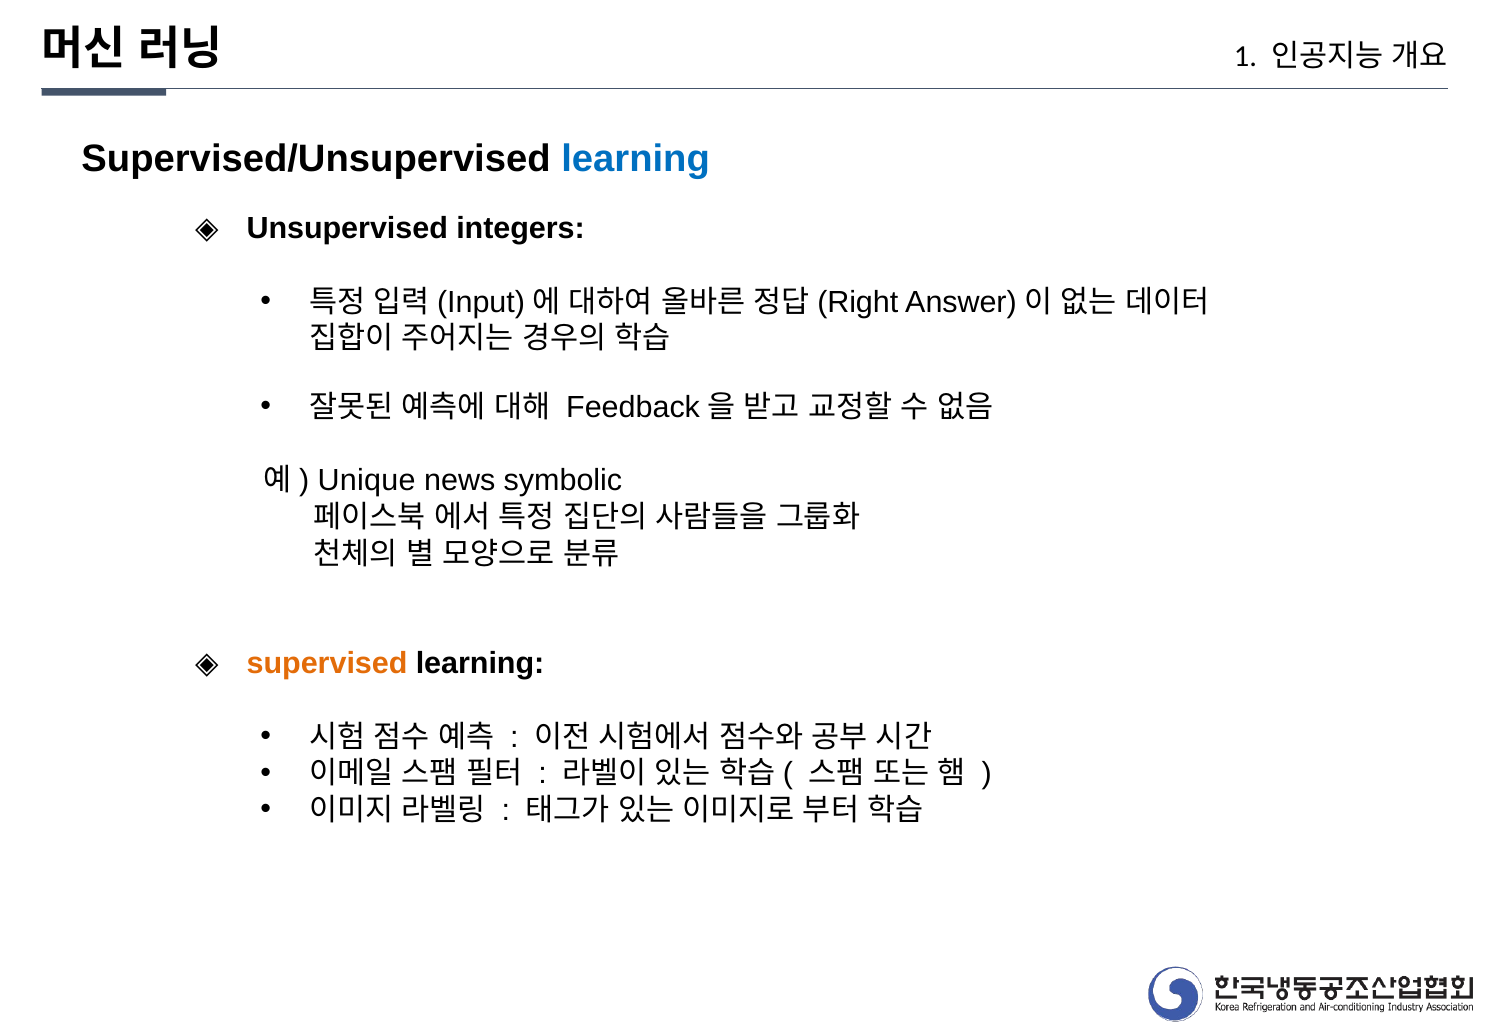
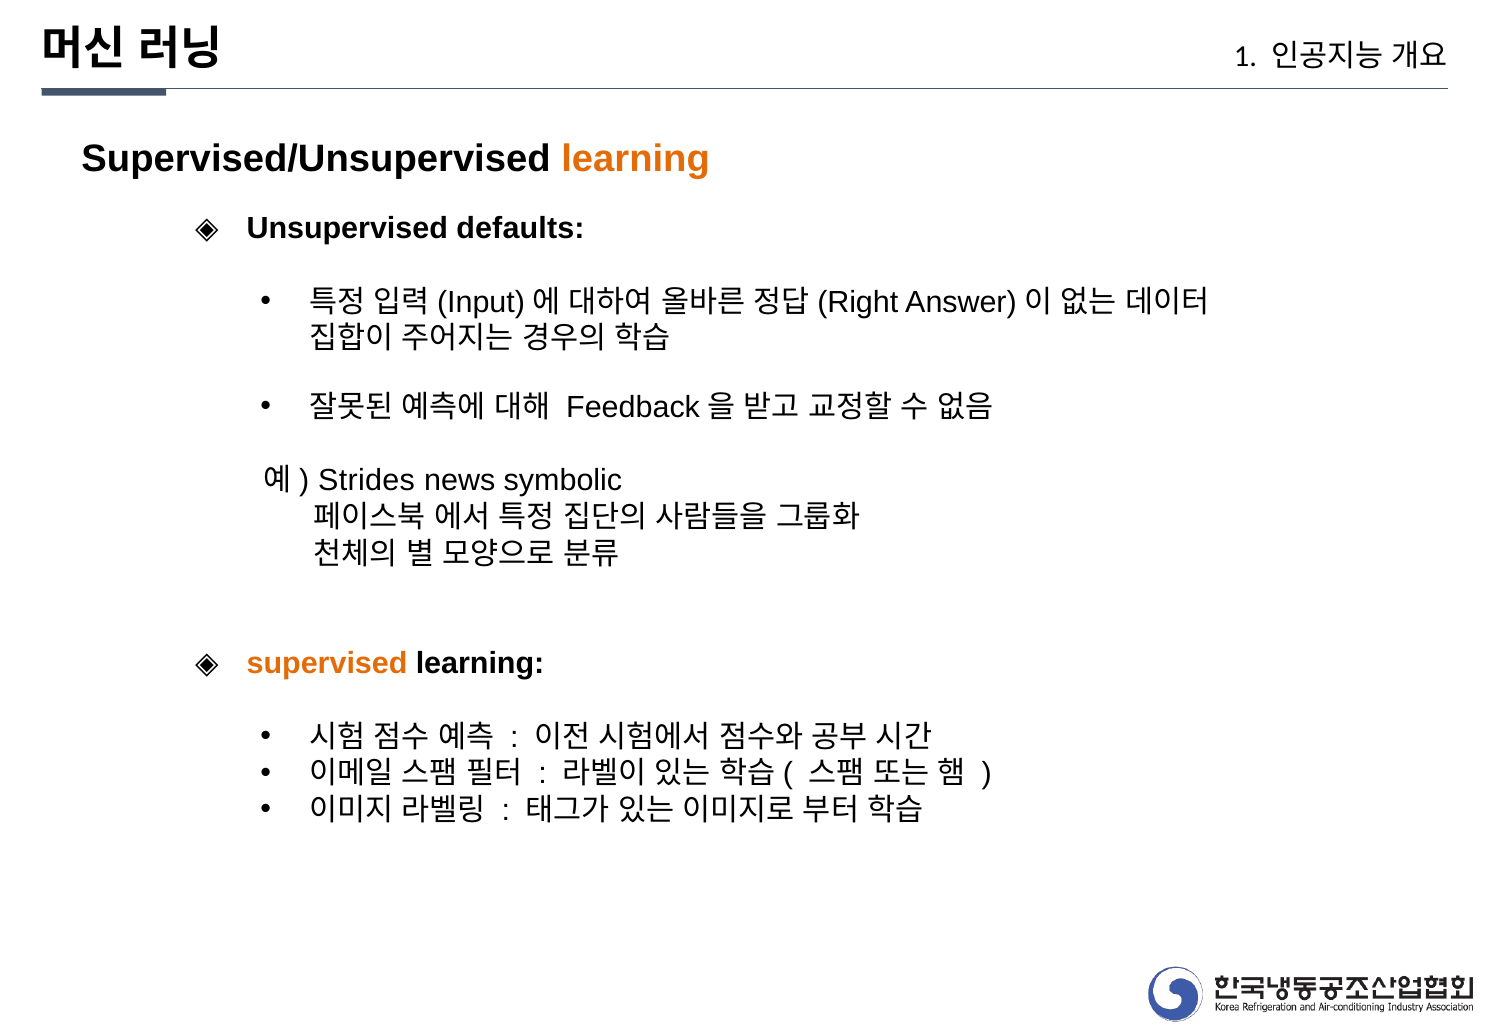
learning at (636, 159) colour: blue -> orange
integers: integers -> defaults
Unique: Unique -> Strides
